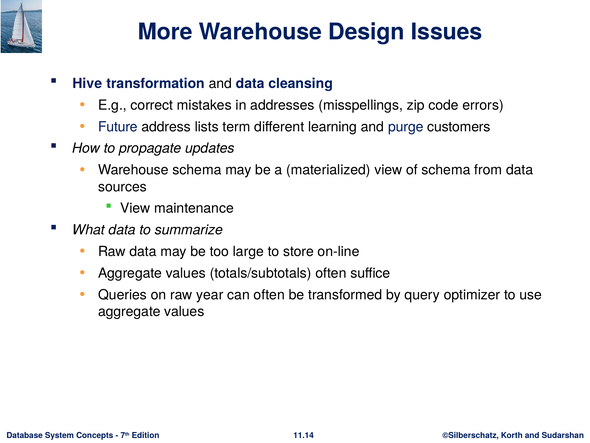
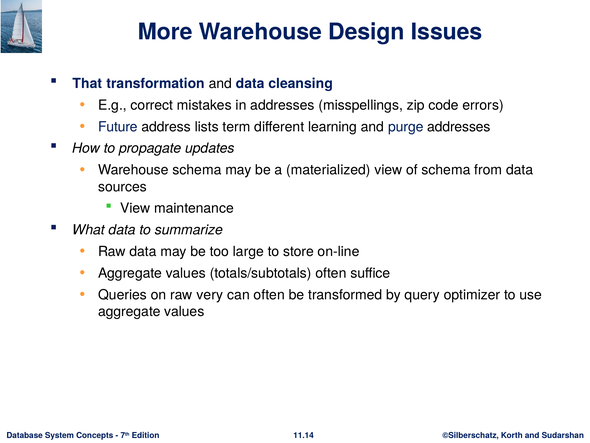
Hive: Hive -> That
purge customers: customers -> addresses
year: year -> very
